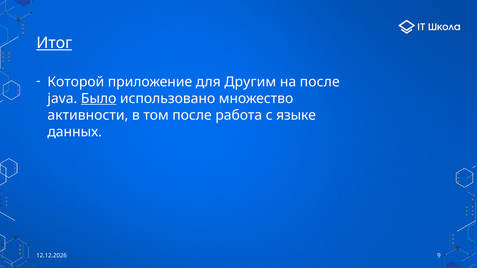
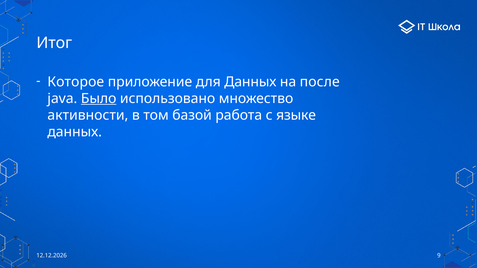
Итог underline: present -> none
Которой: Которой -> Которое
для Другим: Другим -> Данных
том после: после -> базой
